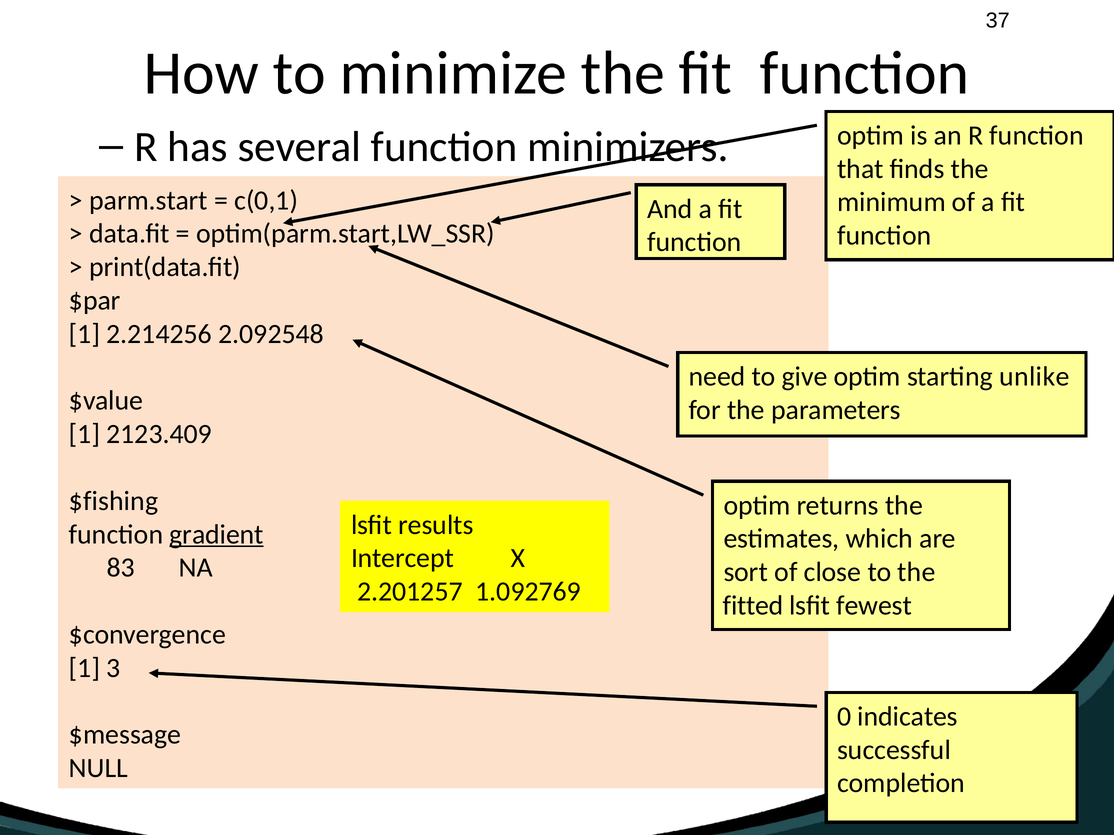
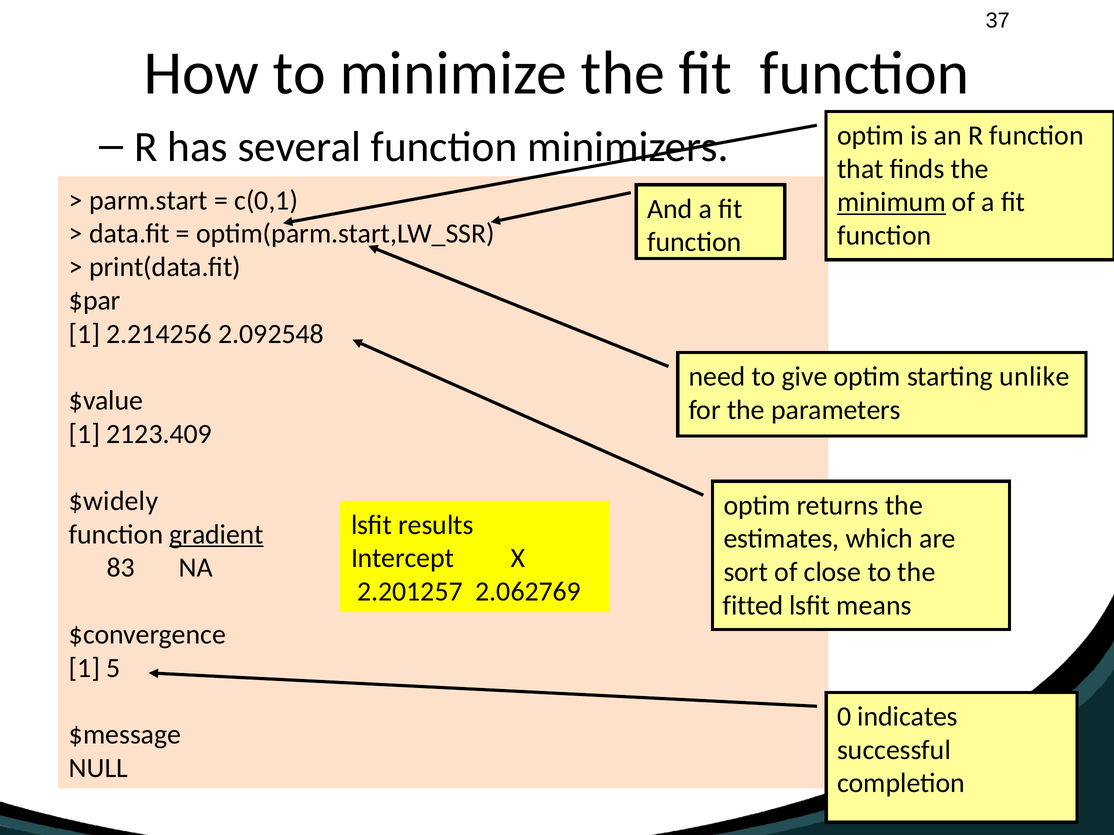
minimum underline: none -> present
$fishing: $fishing -> $widely
1.092769: 1.092769 -> 2.062769
fewest: fewest -> means
3: 3 -> 5
